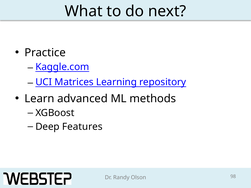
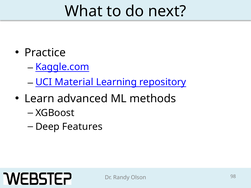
Matrices: Matrices -> Material
